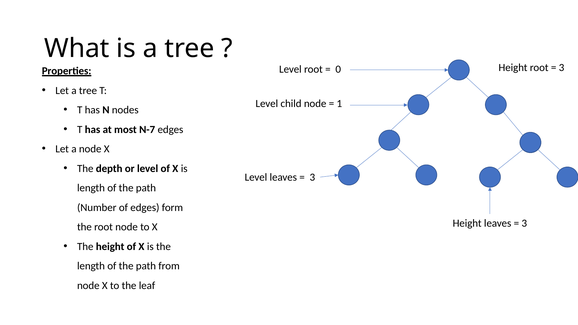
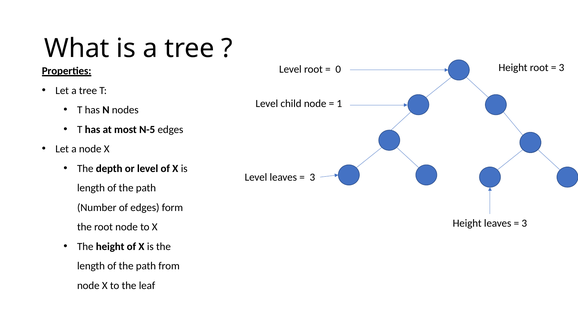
N-7: N-7 -> N-5
